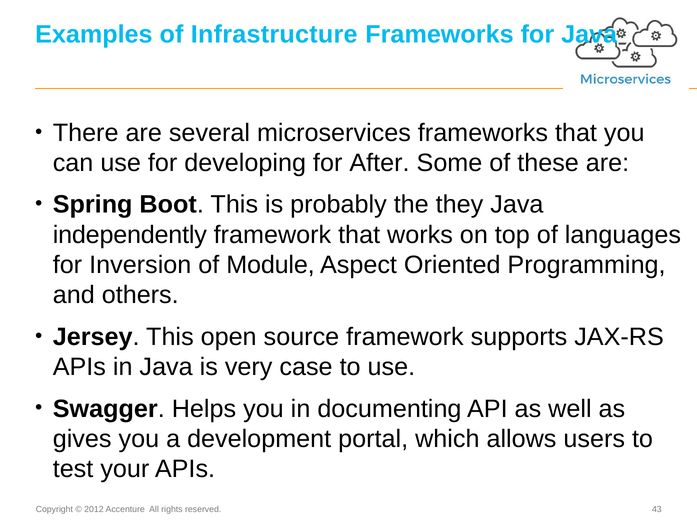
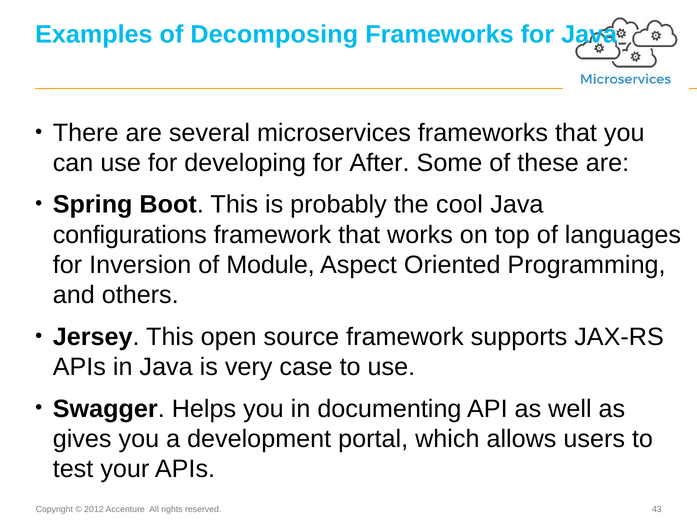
Infrastructure: Infrastructure -> Decomposing
they: they -> cool
independently: independently -> configurations
